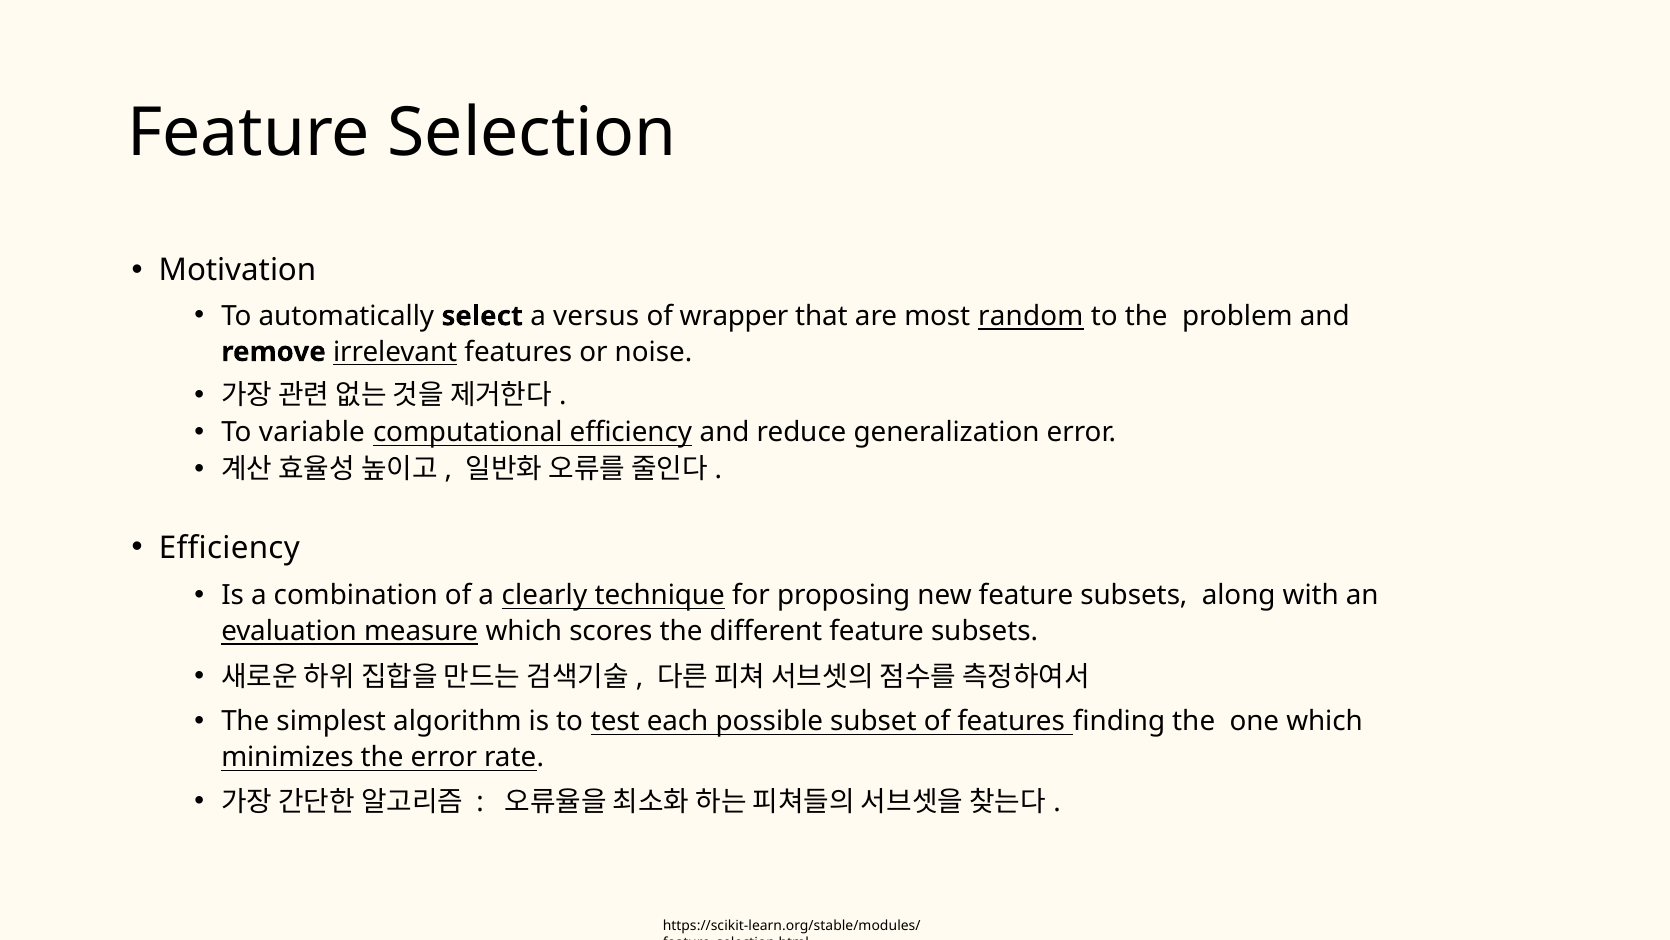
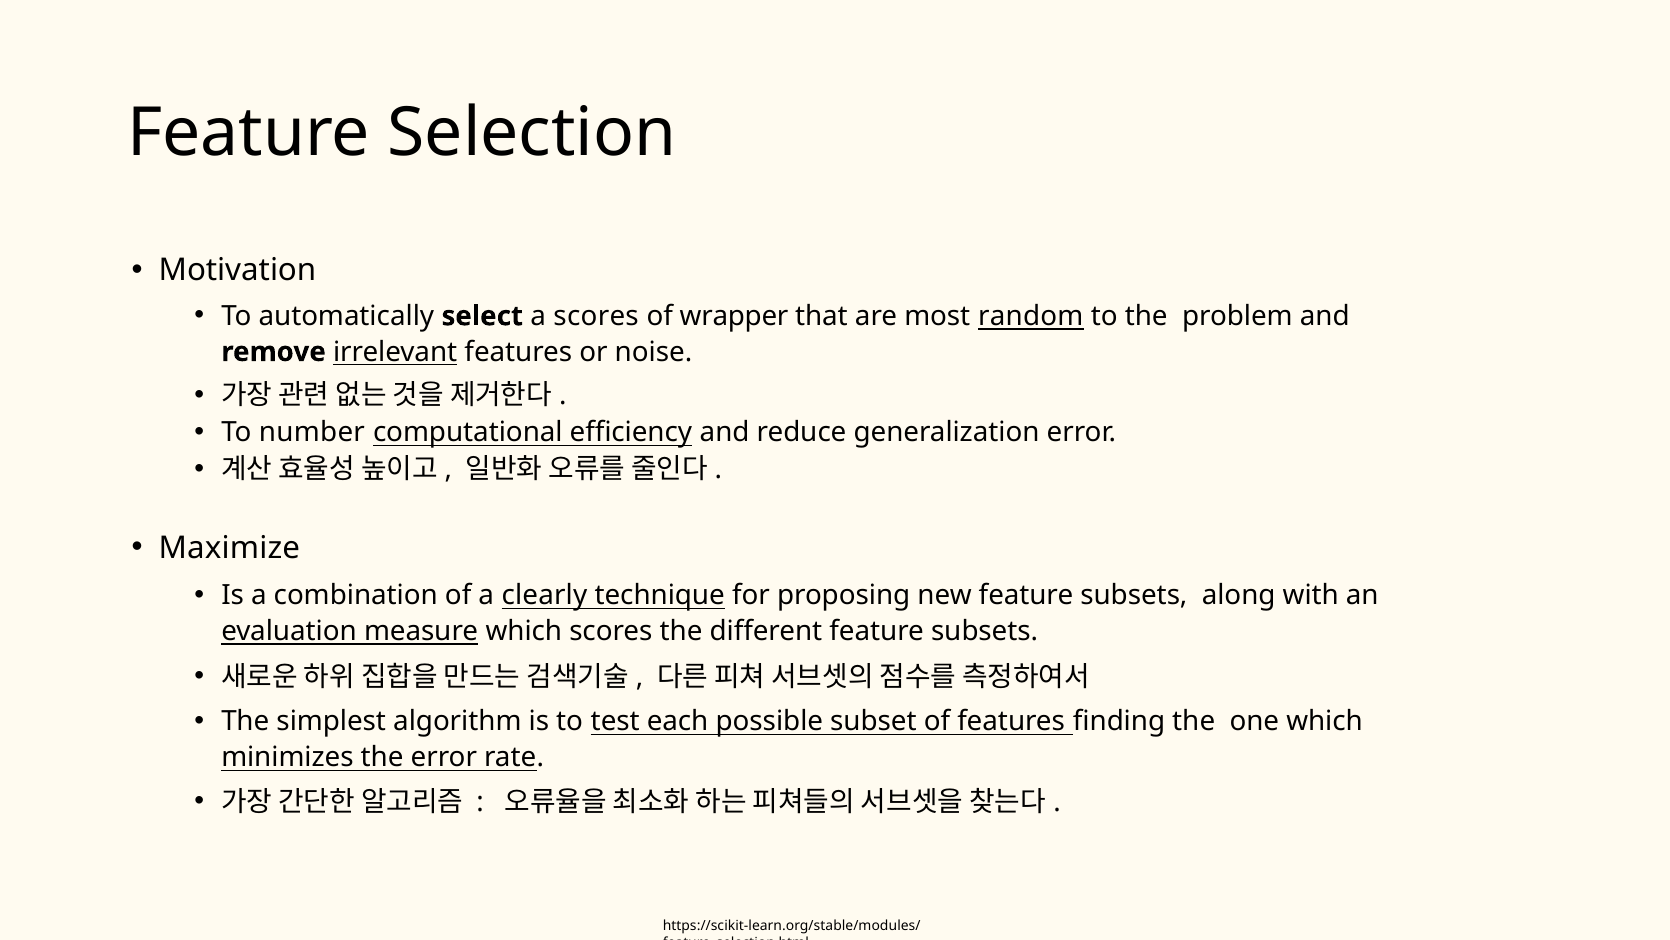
a versus: versus -> scores
variable: variable -> number
Efficiency at (229, 548): Efficiency -> Maximize
